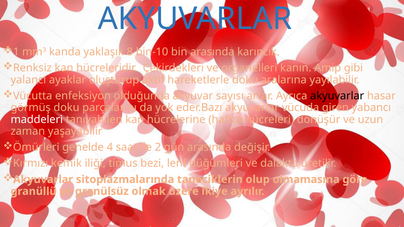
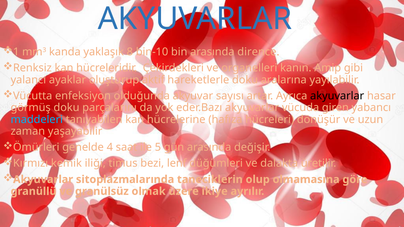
karıncık: karıncık -> dirence
maddeleri colour: white -> light blue
2: 2 -> 5
